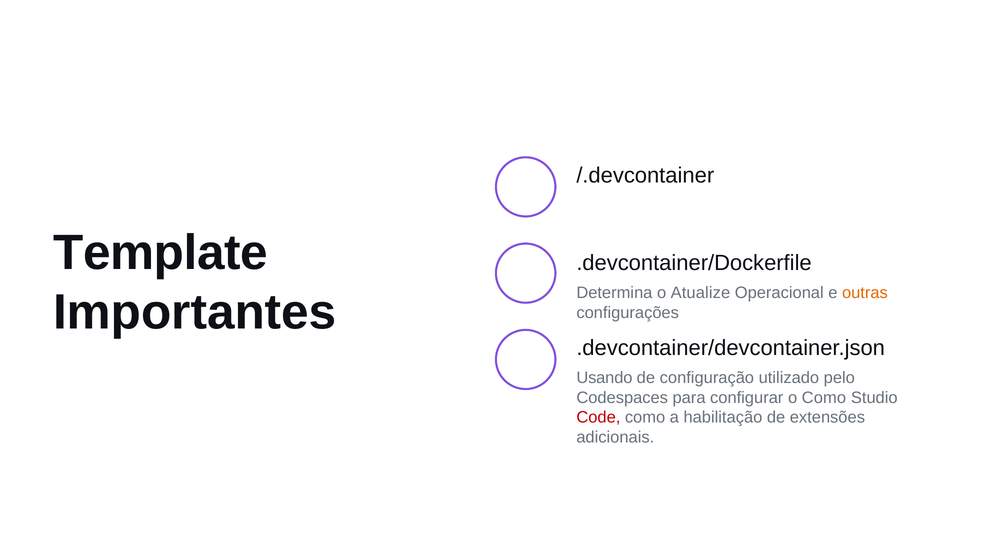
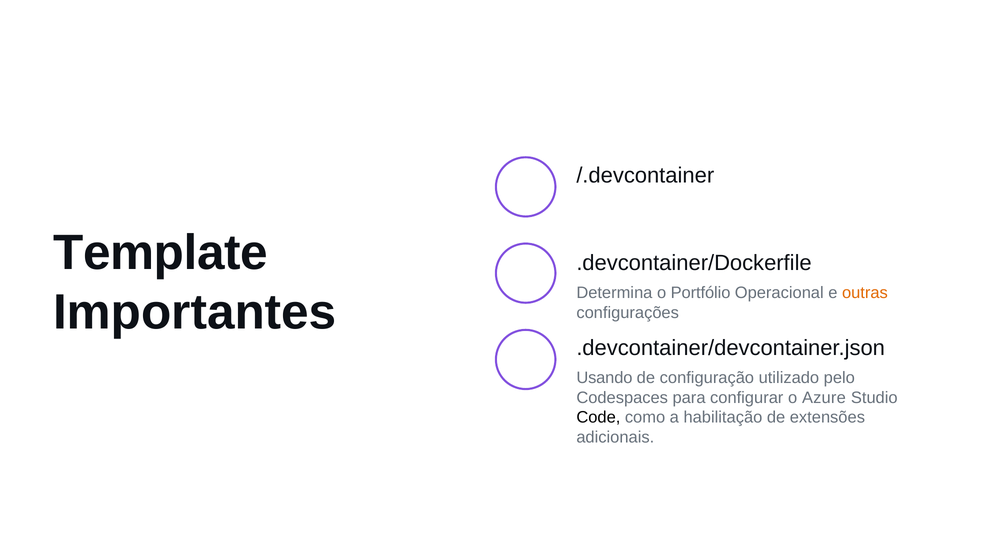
Atualize: Atualize -> Portfólio
o Como: Como -> Azure
Code colour: red -> black
